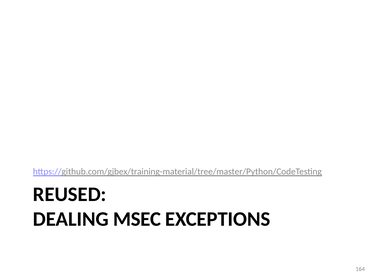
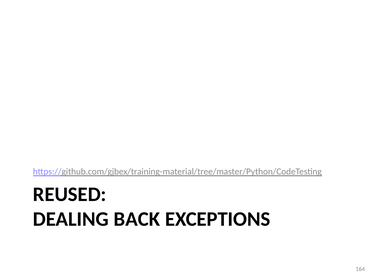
MSEC: MSEC -> BACK
